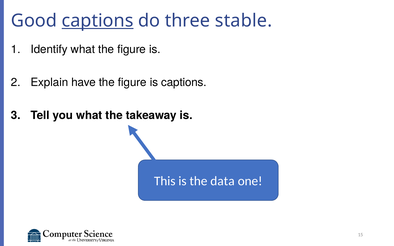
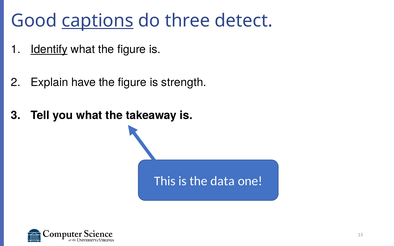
stable: stable -> detect
Identify underline: none -> present
is captions: captions -> strength
